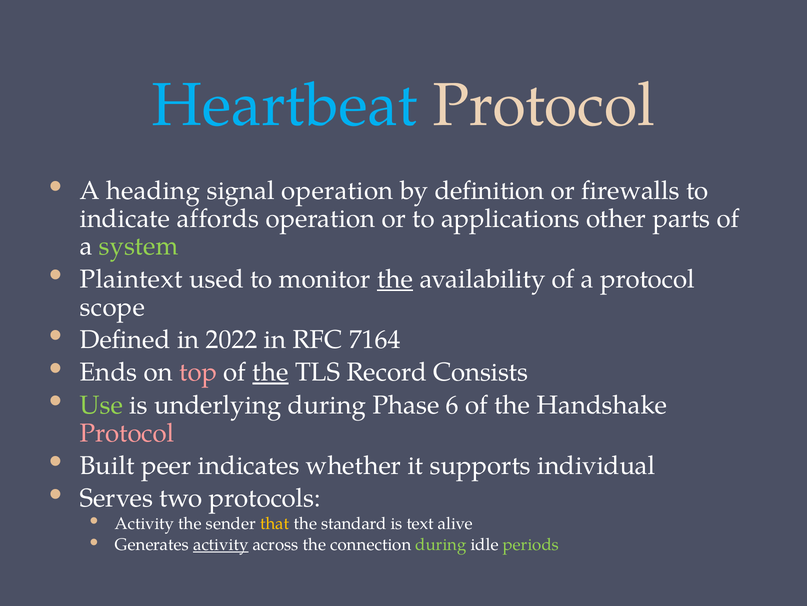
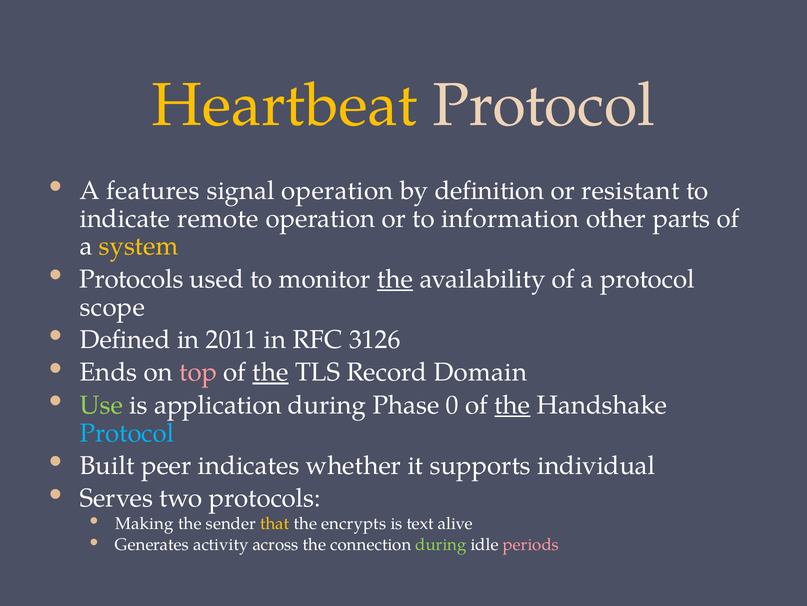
Heartbeat colour: light blue -> yellow
heading: heading -> features
firewalls: firewalls -> resistant
affords: affords -> remote
applications: applications -> information
system colour: light green -> yellow
Plaintext at (131, 279): Plaintext -> Protocols
2022: 2022 -> 2011
7164: 7164 -> 3126
Consists: Consists -> Domain
underlying: underlying -> application
6: 6 -> 0
the at (512, 405) underline: none -> present
Protocol at (127, 432) colour: pink -> light blue
Activity at (145, 523): Activity -> Making
standard: standard -> encrypts
activity at (221, 544) underline: present -> none
periods colour: light green -> pink
